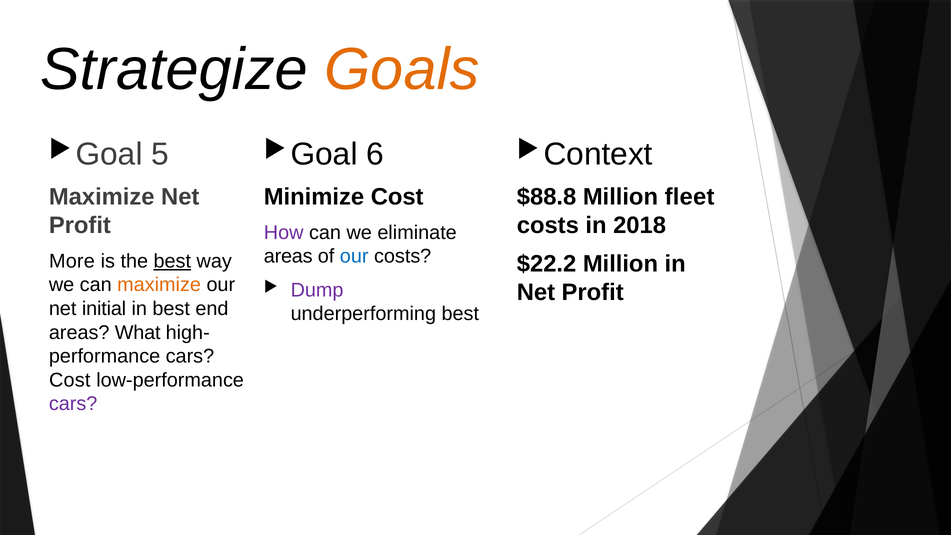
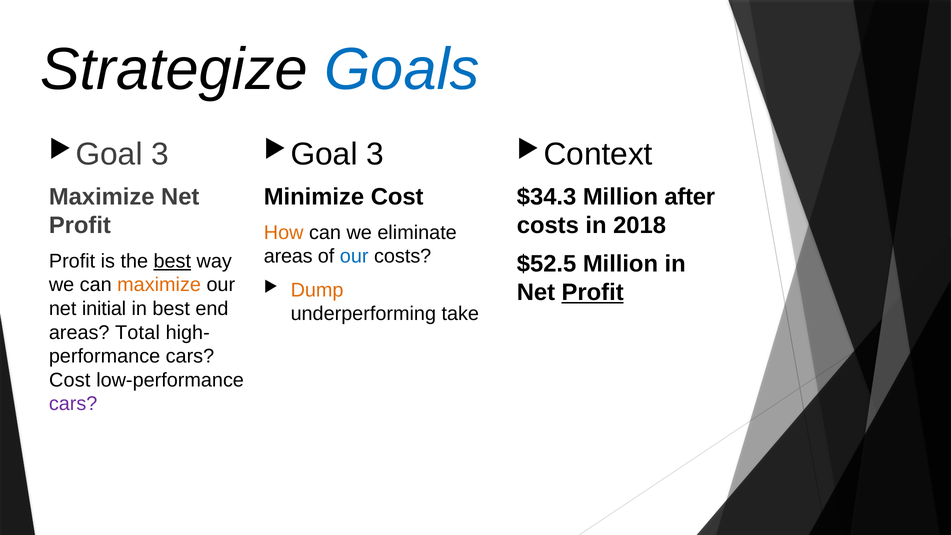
Goals colour: orange -> blue
5 at (160, 154): 5 -> 3
6 at (375, 154): 6 -> 3
$88.8: $88.8 -> $34.3
fleet: fleet -> after
How colour: purple -> orange
More at (72, 261): More -> Profit
$22.2: $22.2 -> $52.5
Profit at (593, 292) underline: none -> present
Dump colour: purple -> orange
underperforming best: best -> take
What: What -> Total
